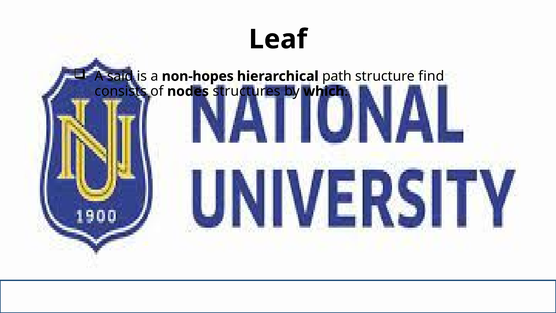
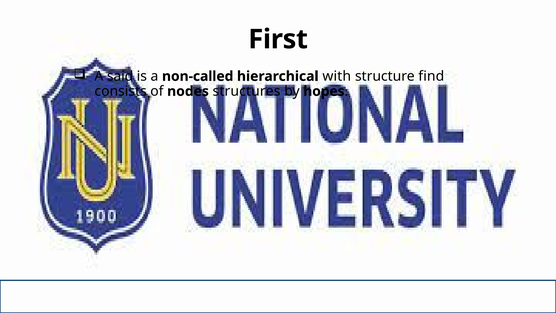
Leaf: Leaf -> First
non-hopes: non-hopes -> non-called
path: path -> with
which: which -> hopes
